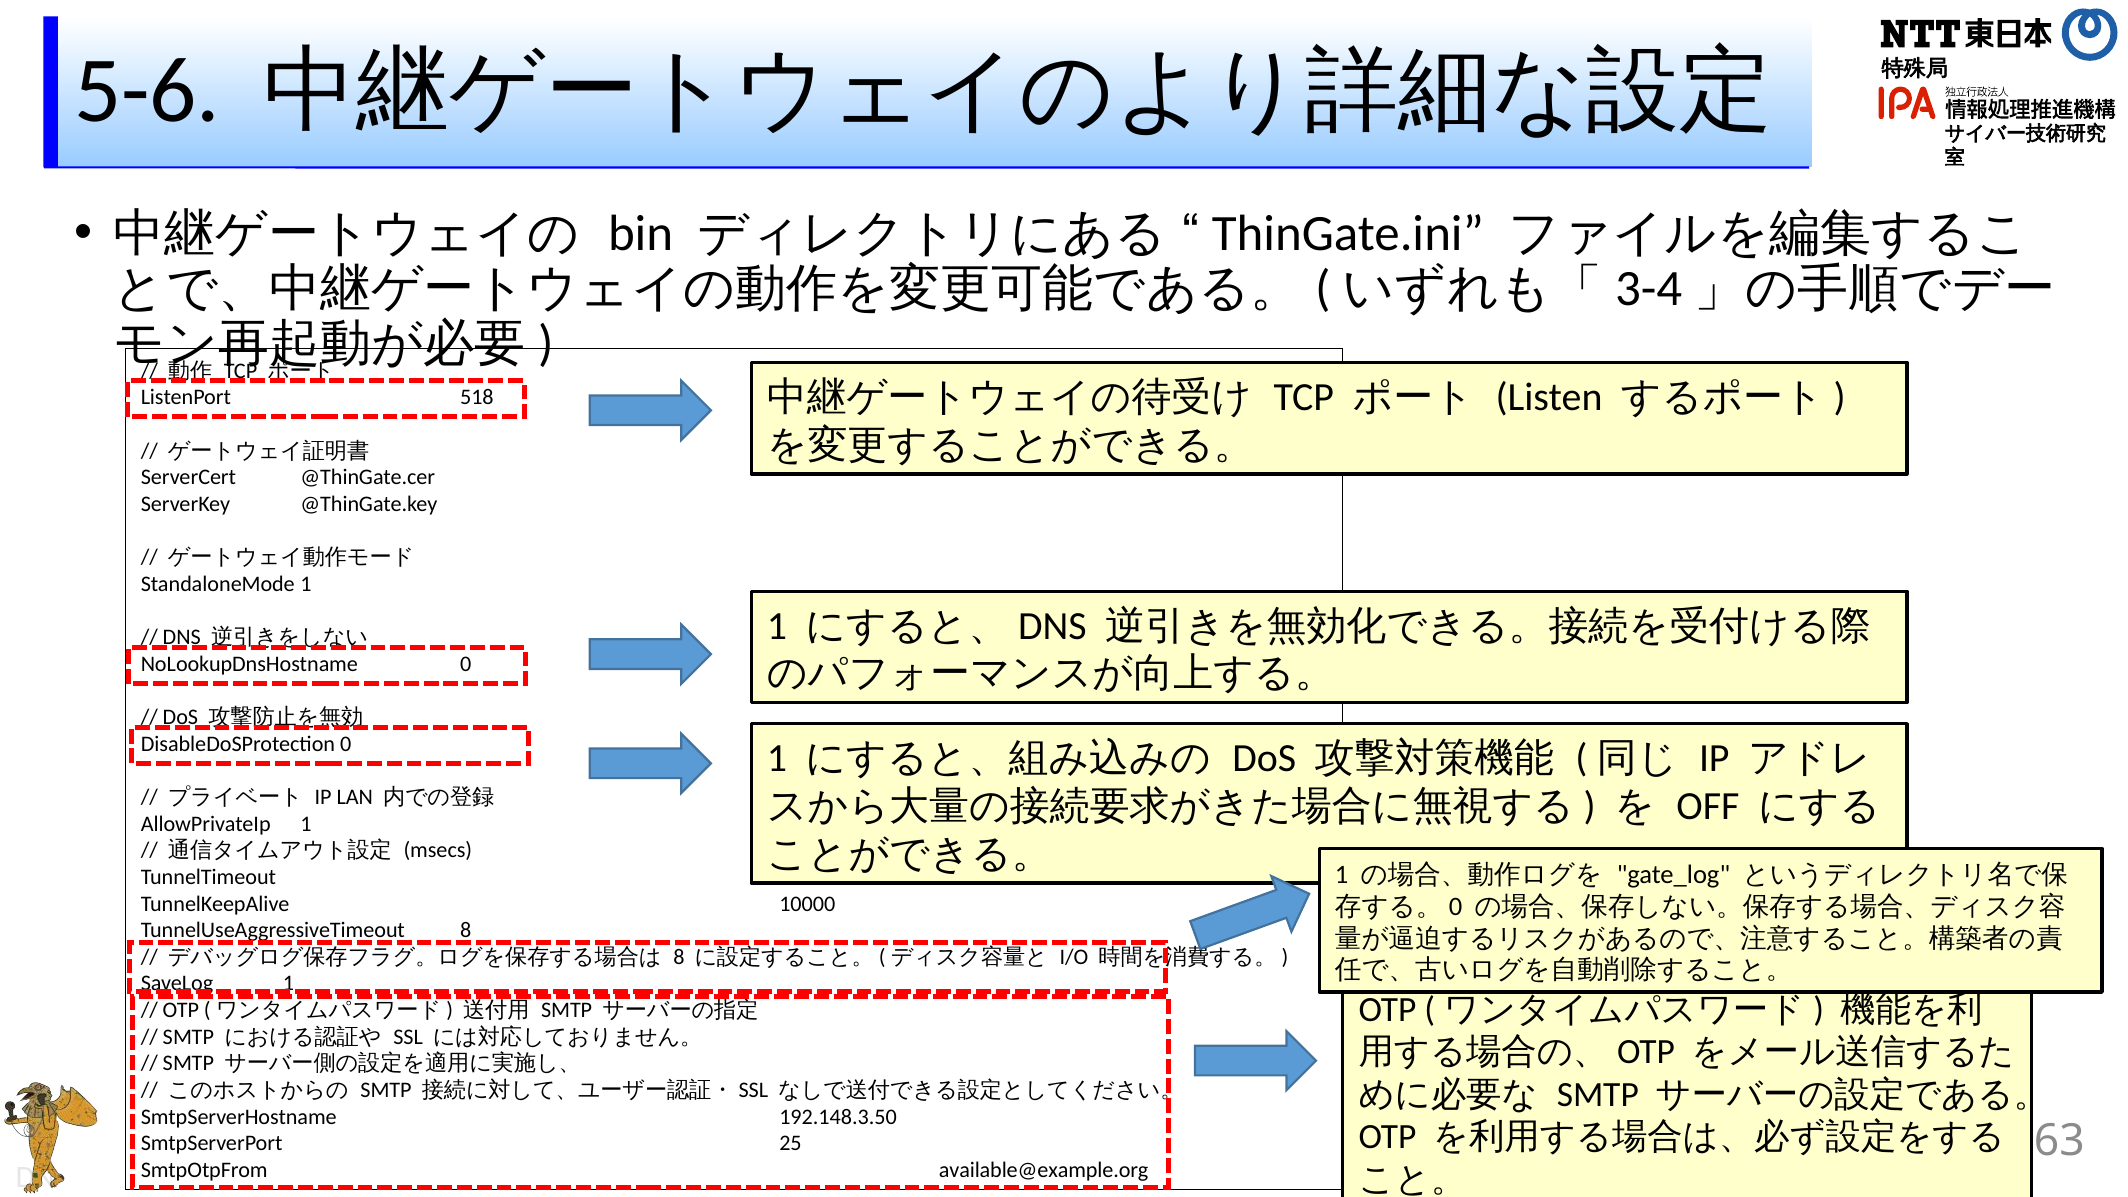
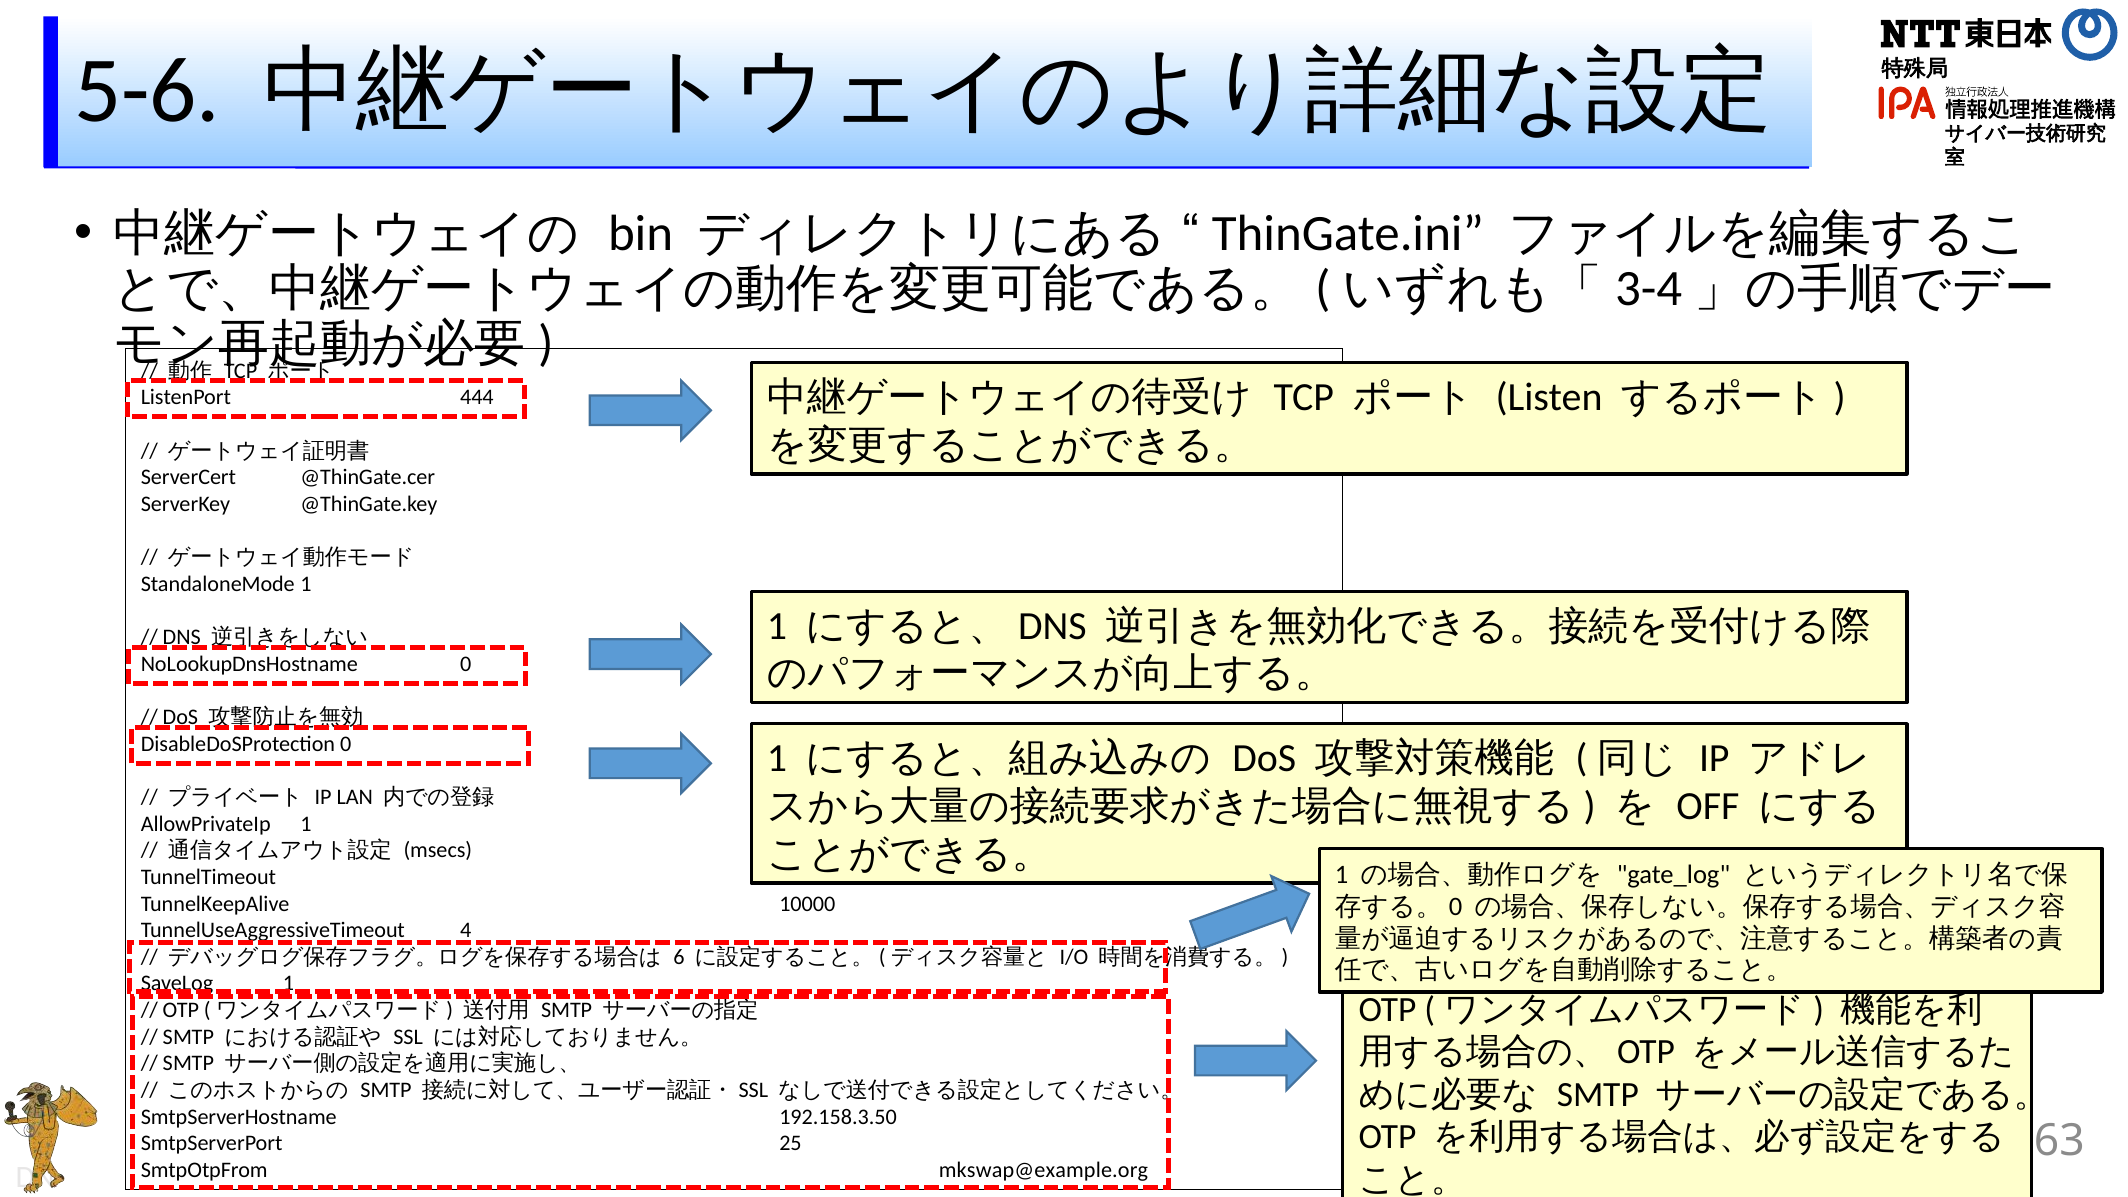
518: 518 -> 444
TunnelUseAggressiveTimeout 8: 8 -> 4
8 at (679, 957): 8 -> 6
192.148.3.50: 192.148.3.50 -> 192.158.3.50
available@example.org: available@example.org -> mkswap@example.org
